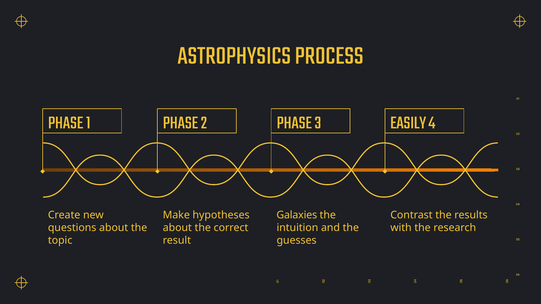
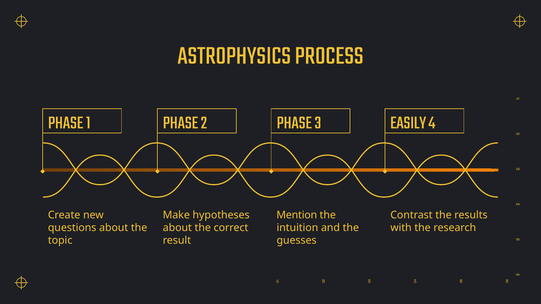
Galaxies: Galaxies -> Mention
